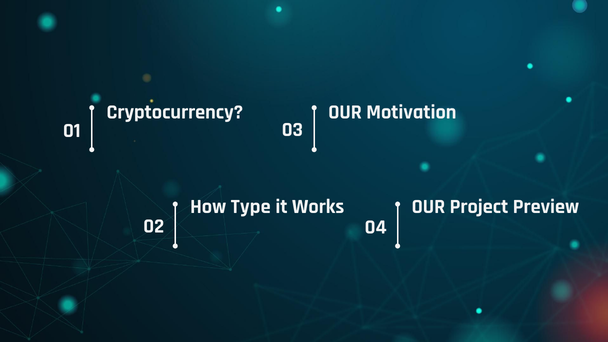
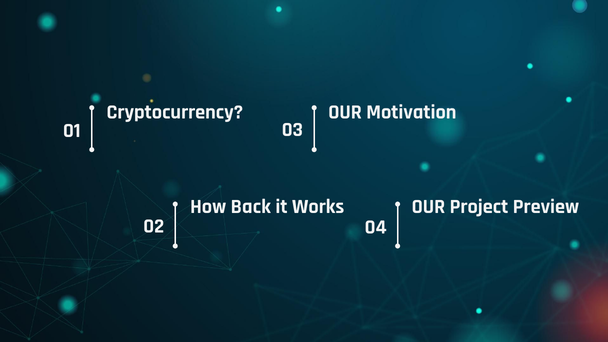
Type: Type -> Back
